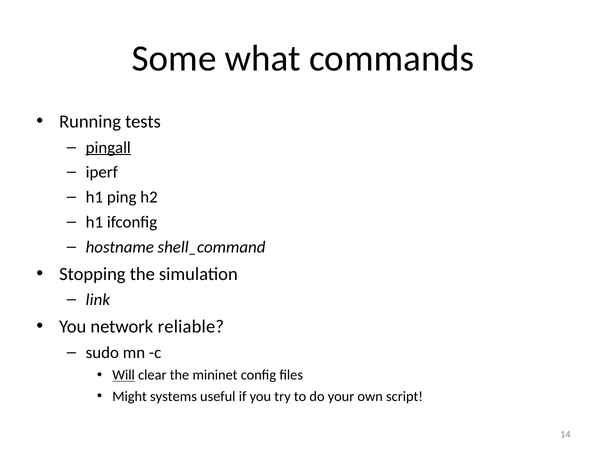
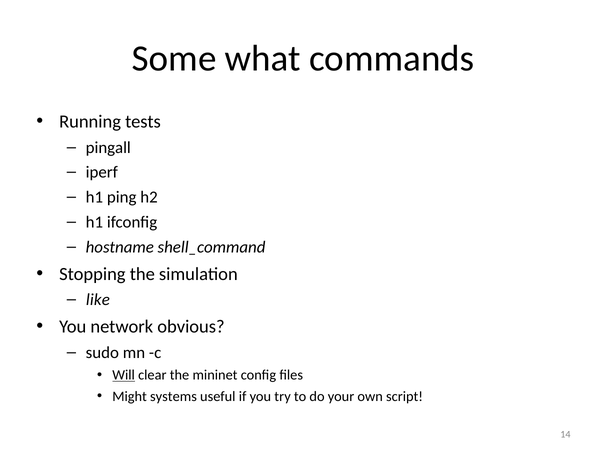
pingall underline: present -> none
link: link -> like
reliable: reliable -> obvious
